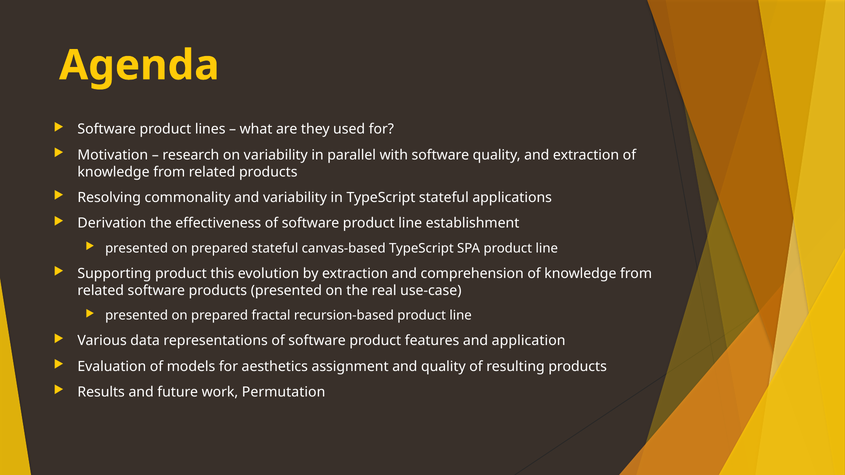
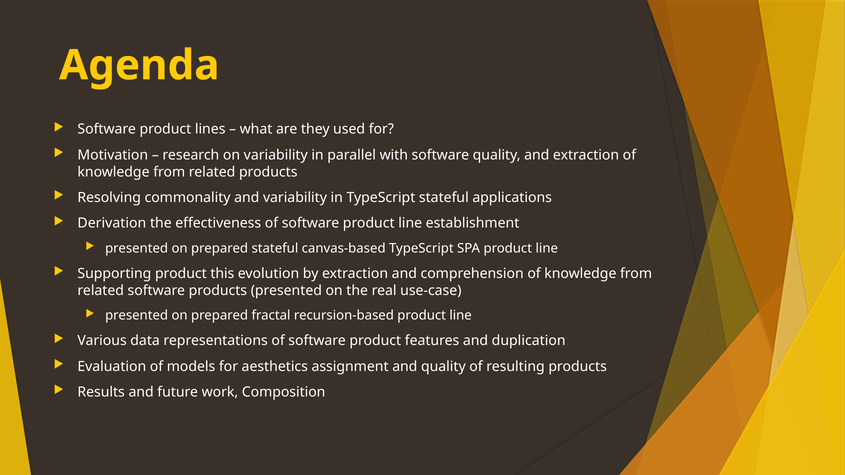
application: application -> duplication
Permutation: Permutation -> Composition
